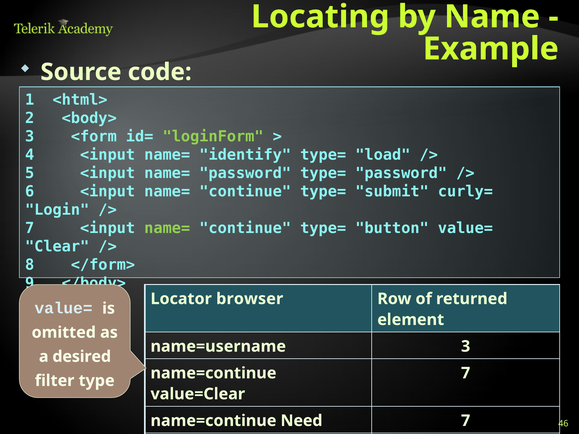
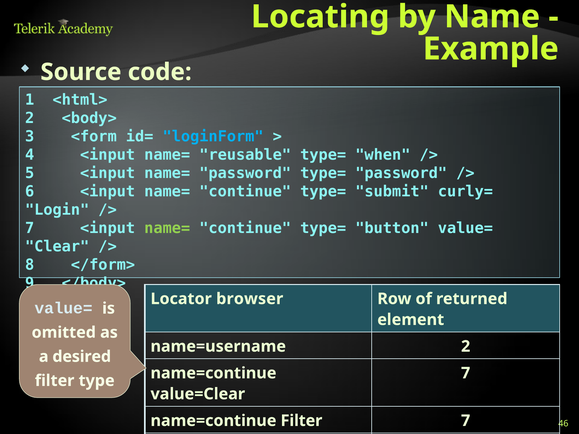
loginForm colour: light green -> light blue
identify: identify -> reusable
load: load -> when
name=username 3: 3 -> 2
name=continue Need: Need -> Filter
